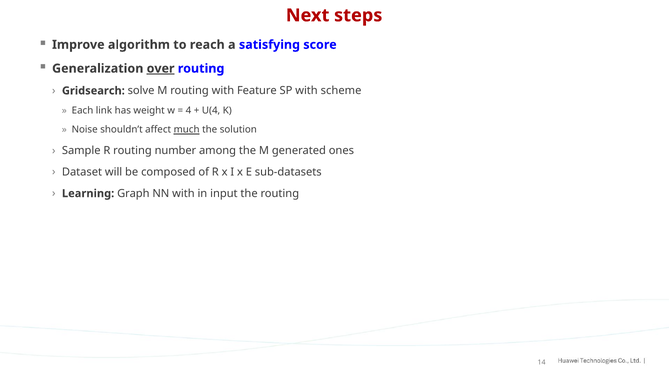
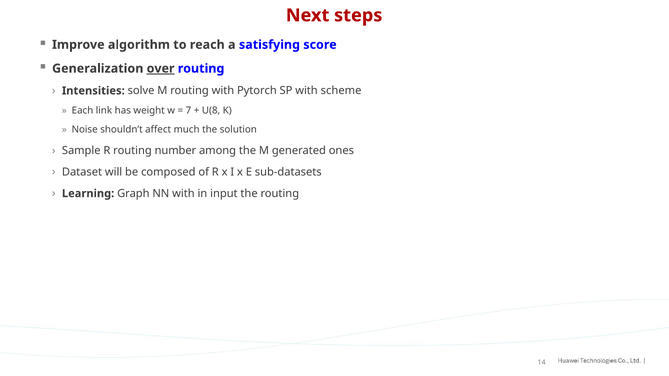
Gridsearch: Gridsearch -> Intensities
Feature: Feature -> Pytorch
4: 4 -> 7
U(4: U(4 -> U(8
much underline: present -> none
